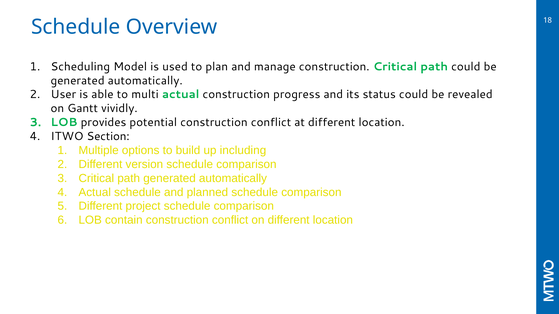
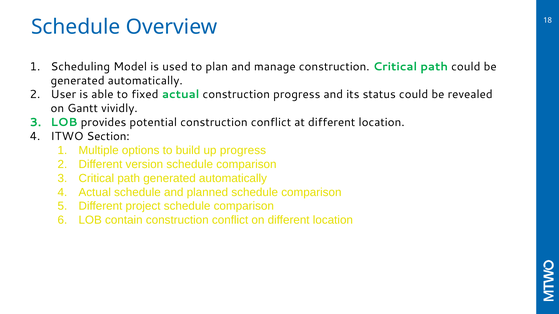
multi: multi -> fixed
up including: including -> progress
